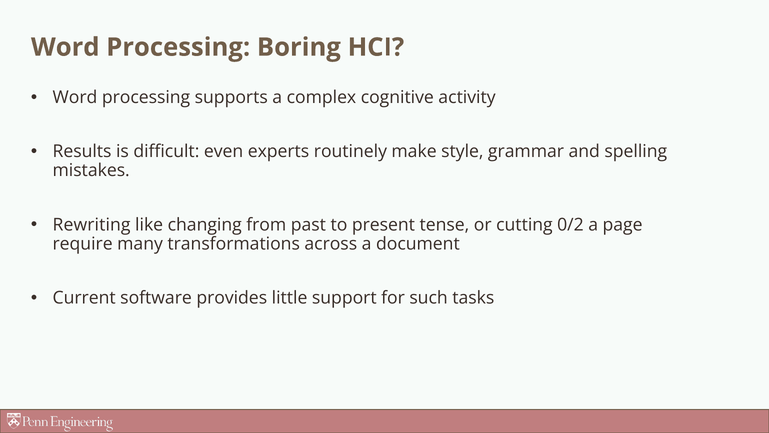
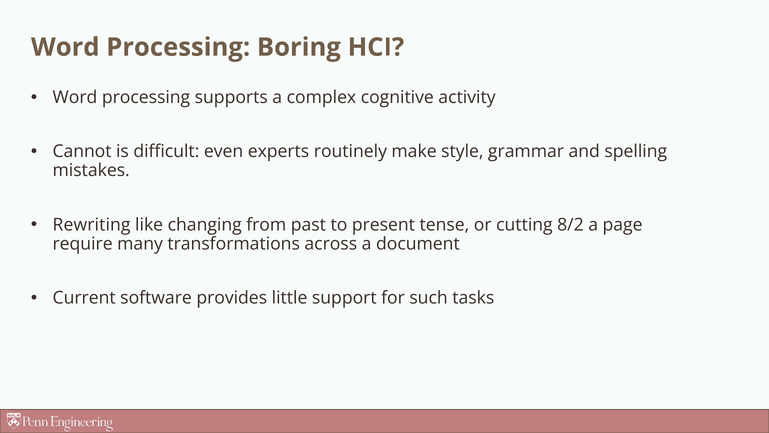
Results: Results -> Cannot
0/2: 0/2 -> 8/2
